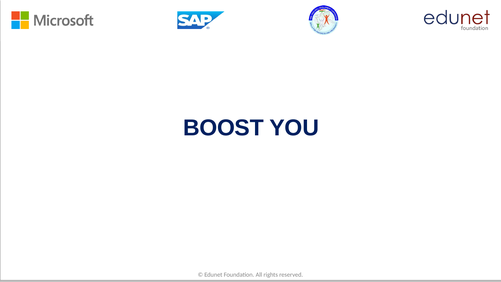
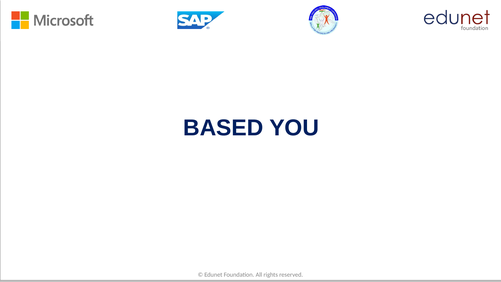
BOOST: BOOST -> BASED
